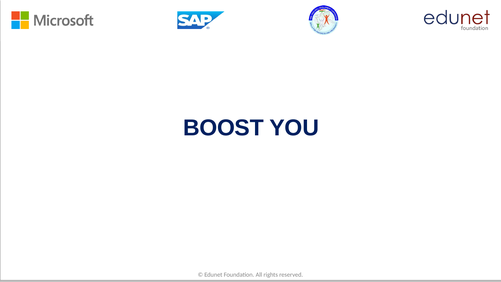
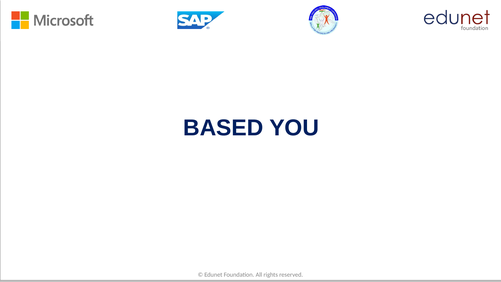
BOOST: BOOST -> BASED
